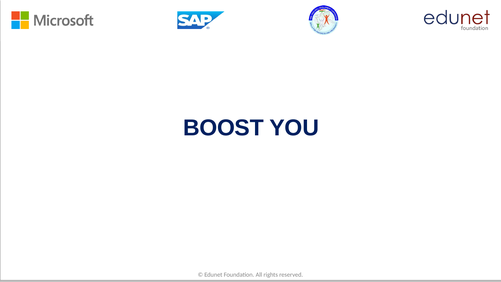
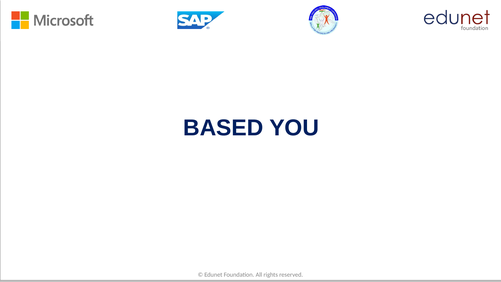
BOOST: BOOST -> BASED
